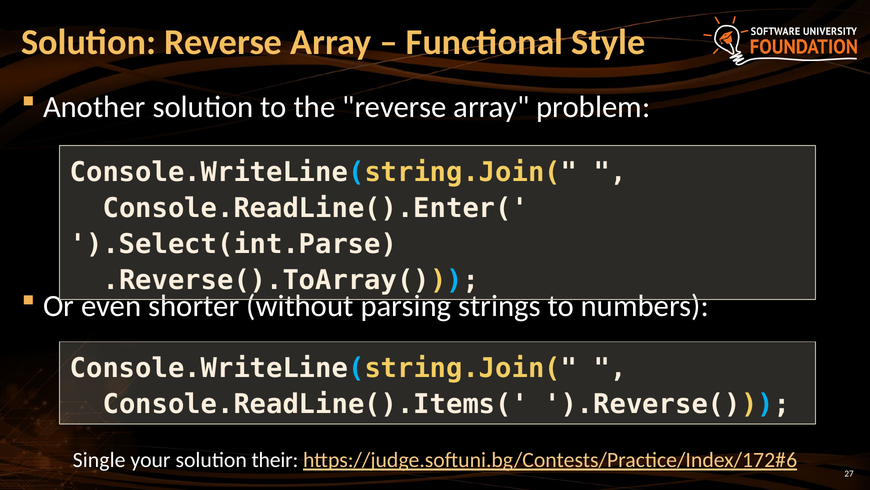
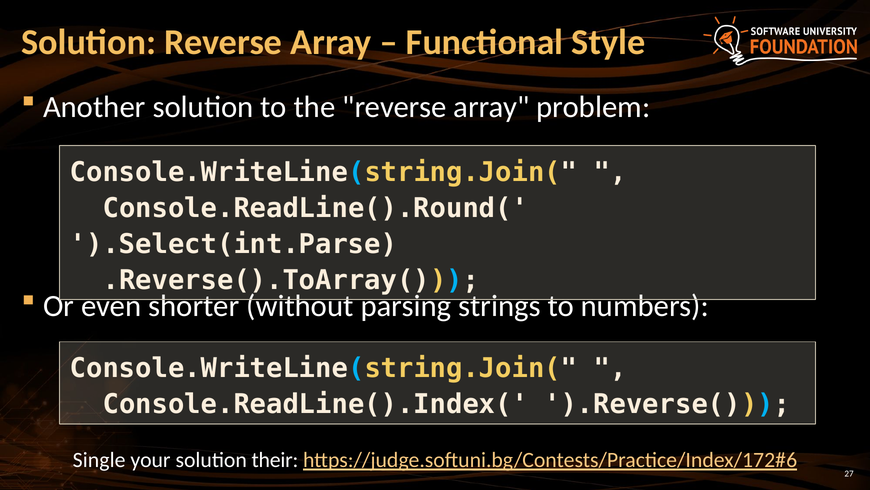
Console.ReadLine().Enter(: Console.ReadLine().Enter( -> Console.ReadLine().Round(
Console.ReadLine().Items(: Console.ReadLine().Items( -> Console.ReadLine().Index(
